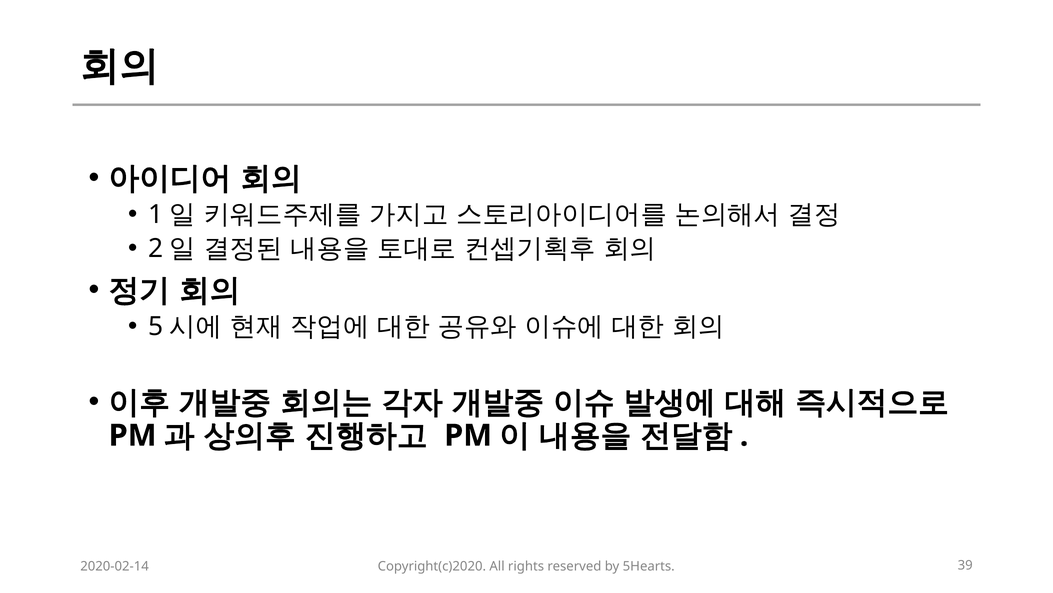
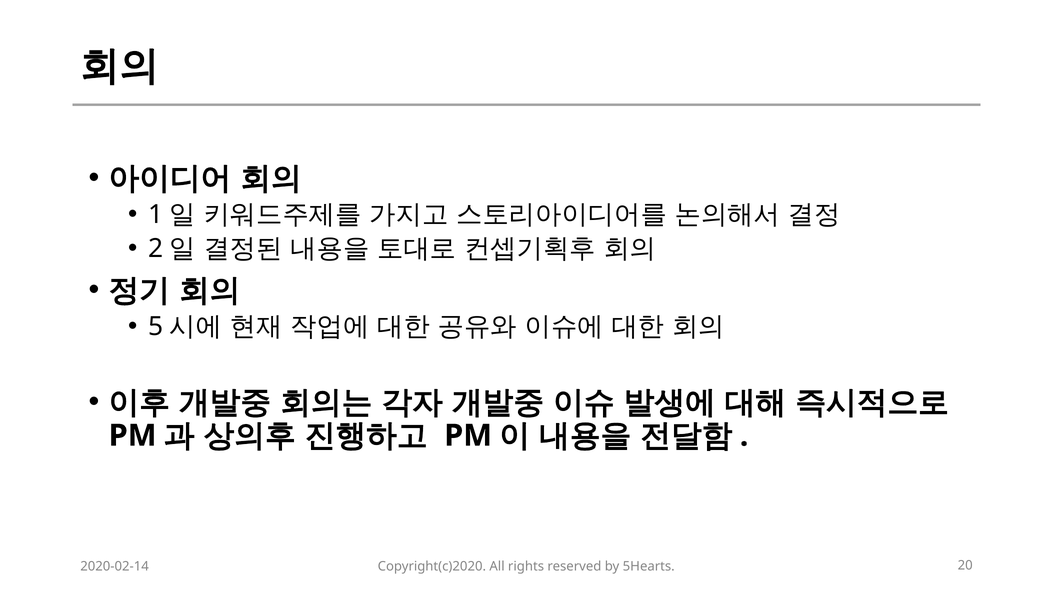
39: 39 -> 20
